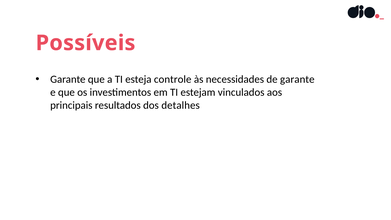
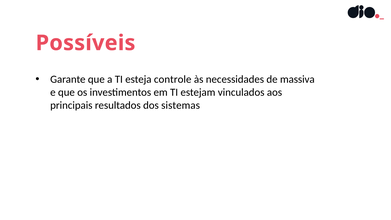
de garante: garante -> massiva
detalhes: detalhes -> sistemas
